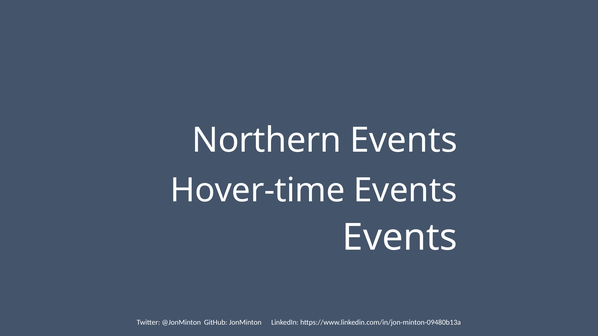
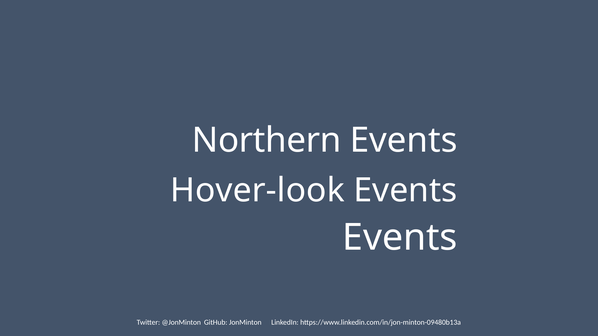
Hover-time: Hover-time -> Hover-look
